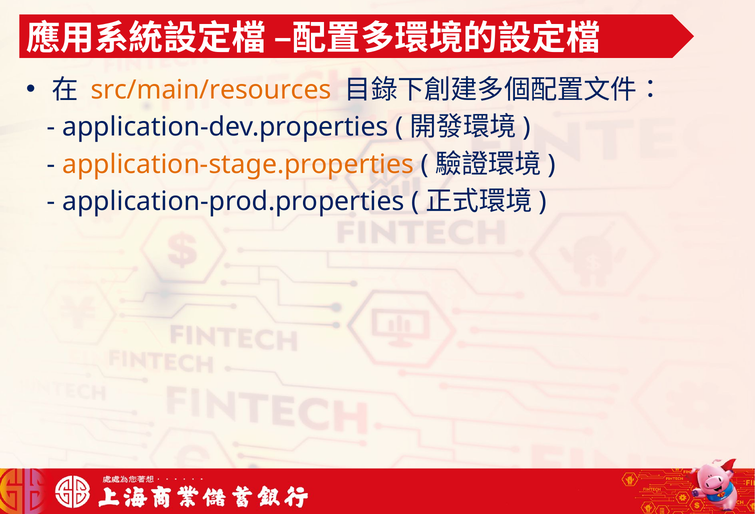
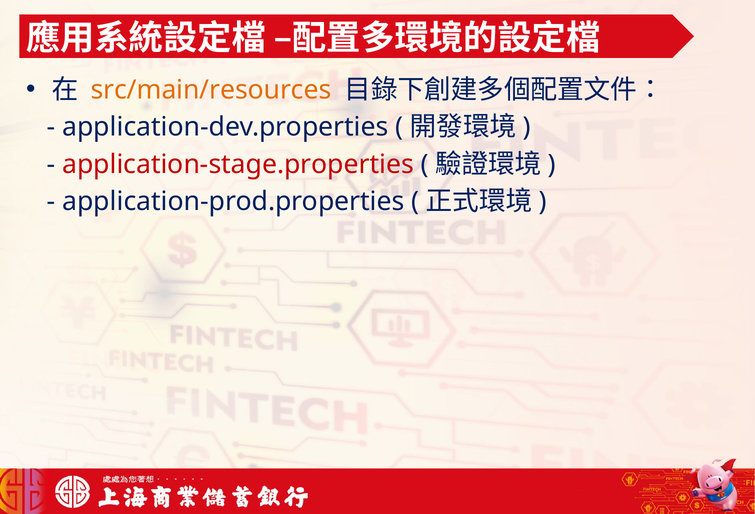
application-stage.properties colour: orange -> red
